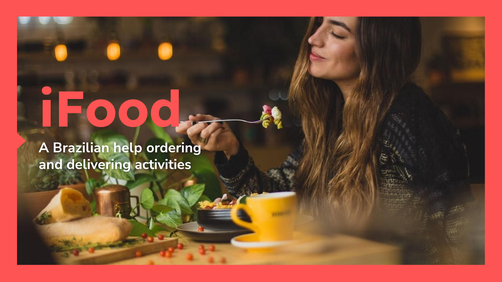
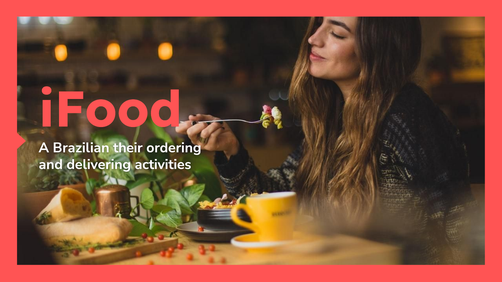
help: help -> their
